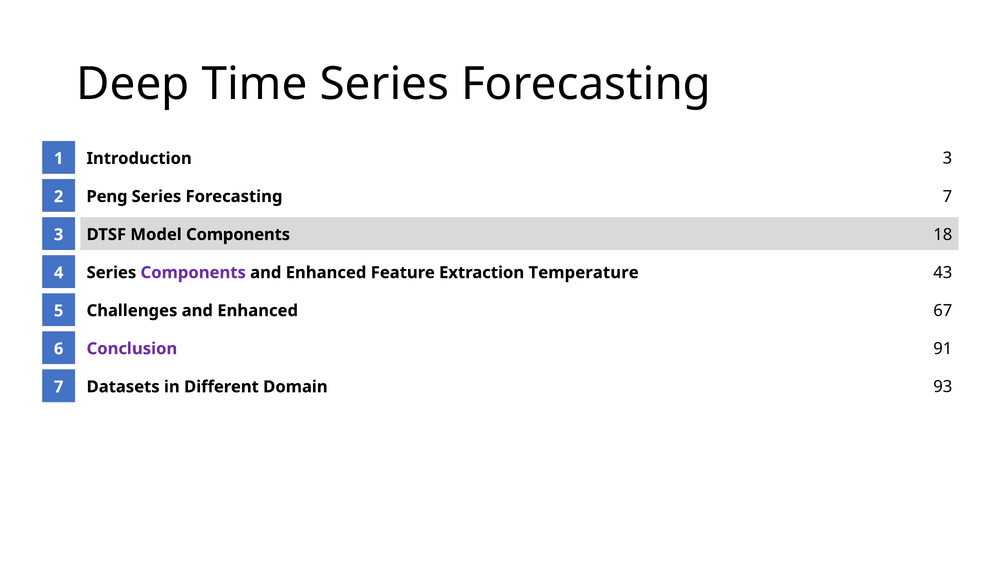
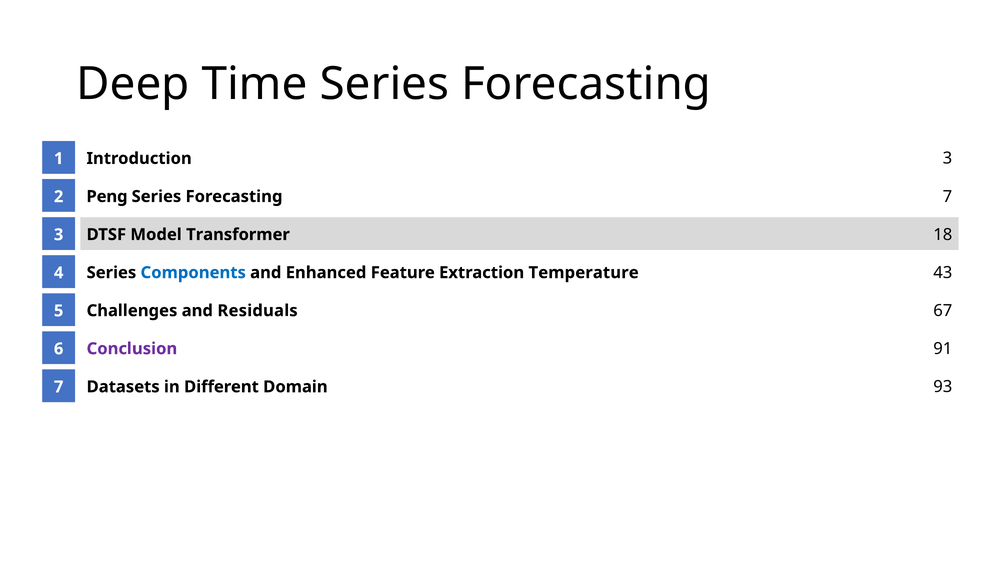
Model Components: Components -> Transformer
Components at (193, 273) colour: purple -> blue
Challenges and Enhanced: Enhanced -> Residuals
